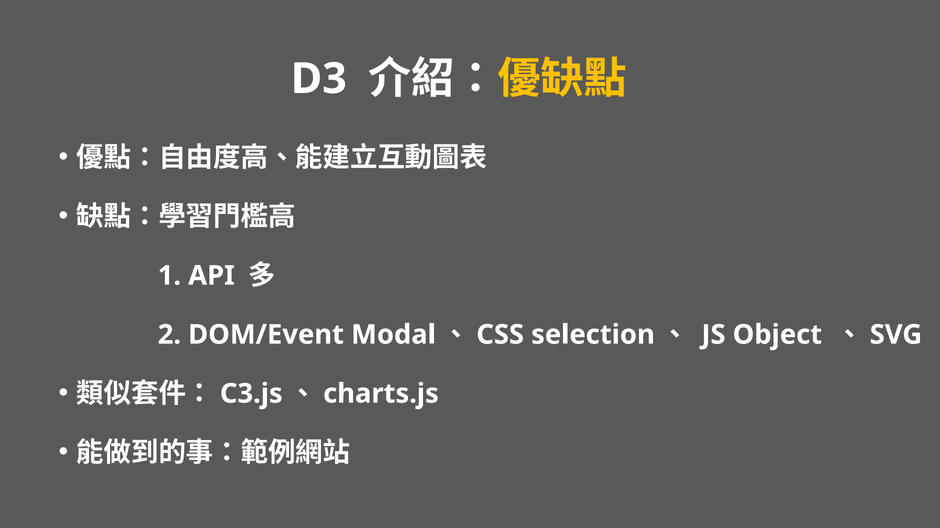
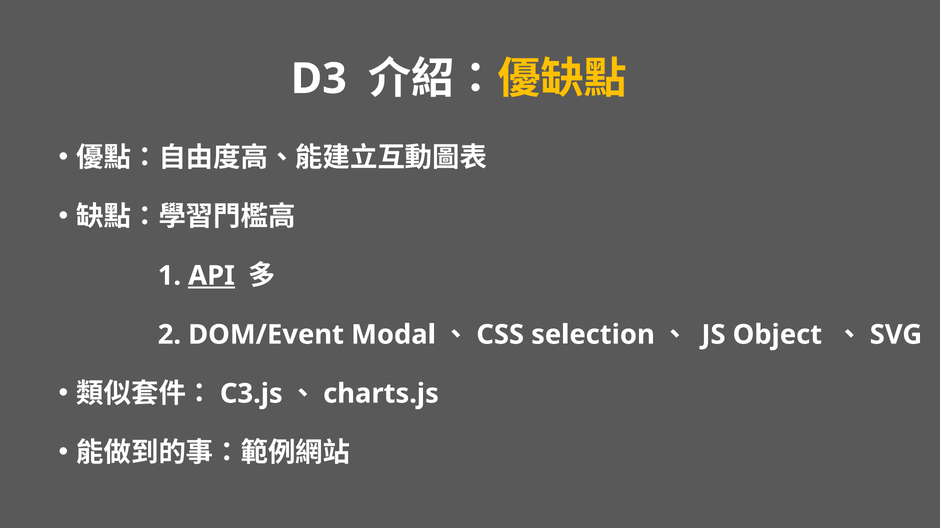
API underline: none -> present
